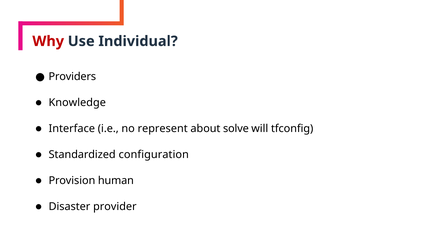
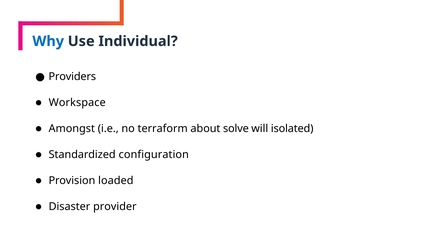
Why colour: red -> blue
Knowledge: Knowledge -> Workspace
Interface: Interface -> Amongst
represent: represent -> terraform
tfconfig: tfconfig -> isolated
human: human -> loaded
